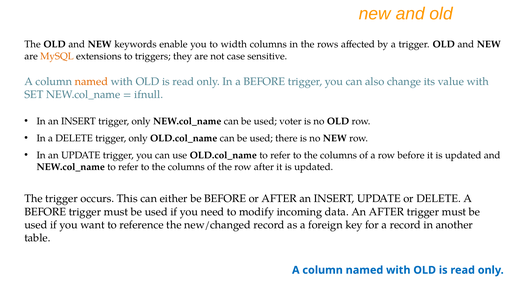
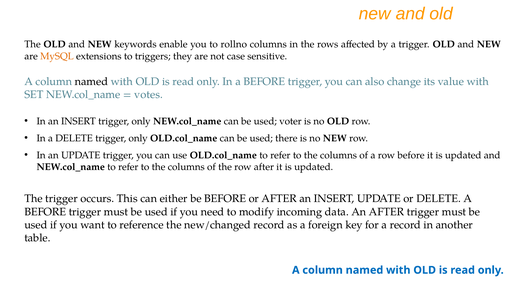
width: width -> rollno
named at (91, 81) colour: orange -> black
ifnull: ifnull -> votes
